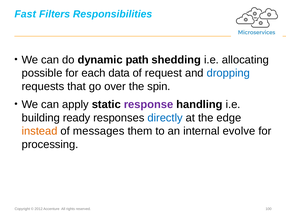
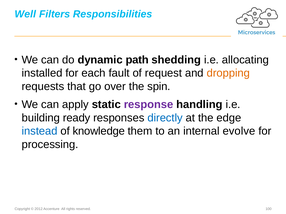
Fast: Fast -> Well
possible: possible -> installed
data: data -> fault
dropping colour: blue -> orange
instead colour: orange -> blue
messages: messages -> knowledge
